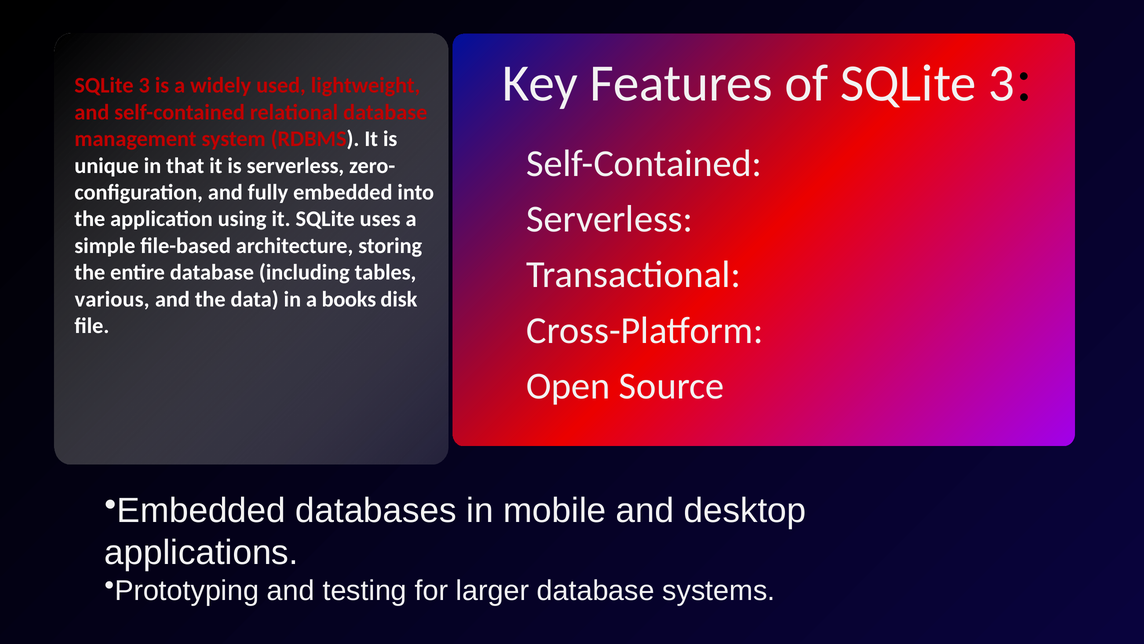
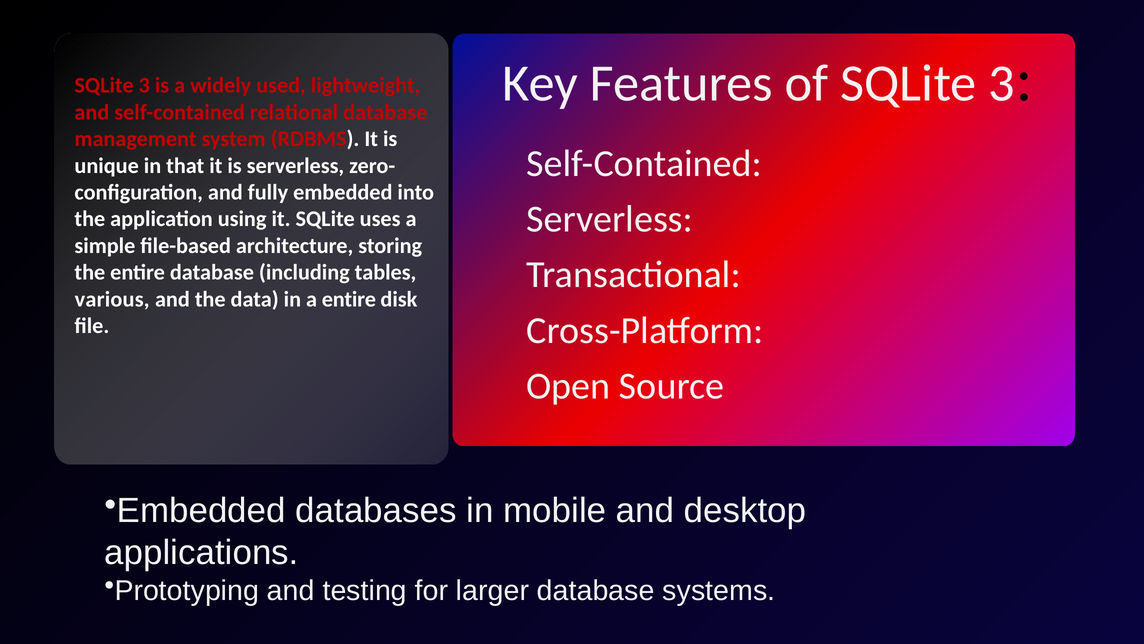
a books: books -> entire
